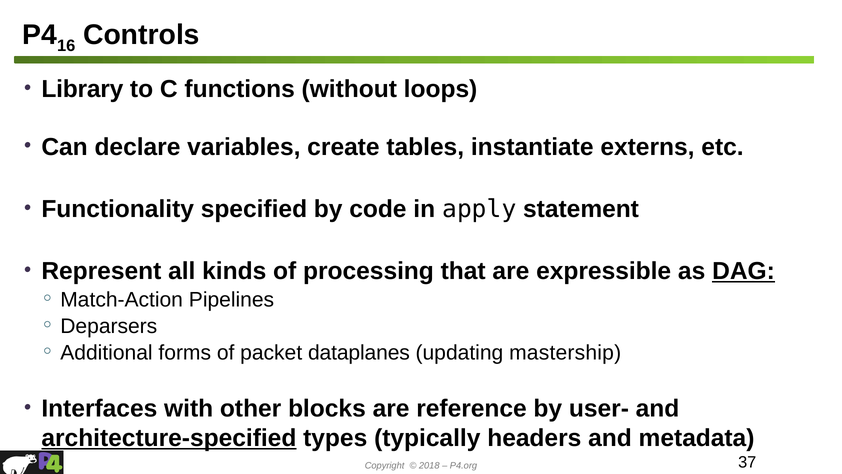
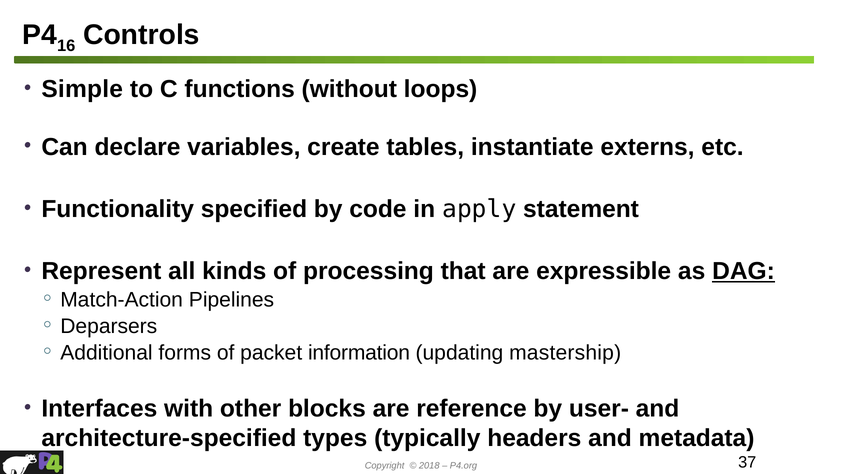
Library: Library -> Simple
dataplanes: dataplanes -> information
architecture-specified underline: present -> none
